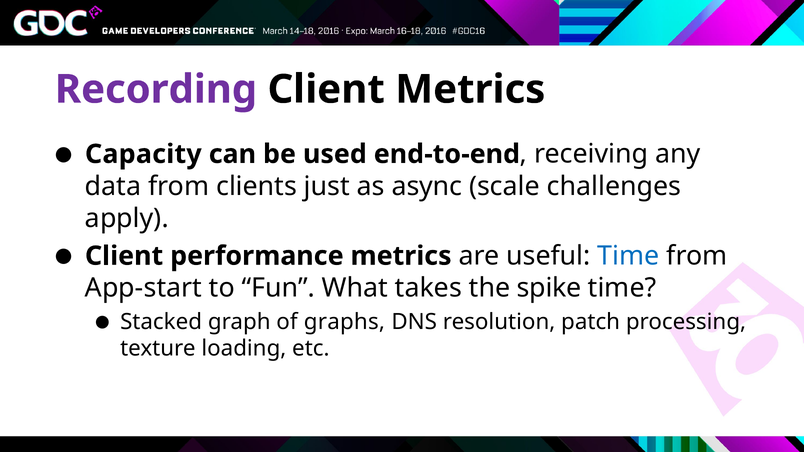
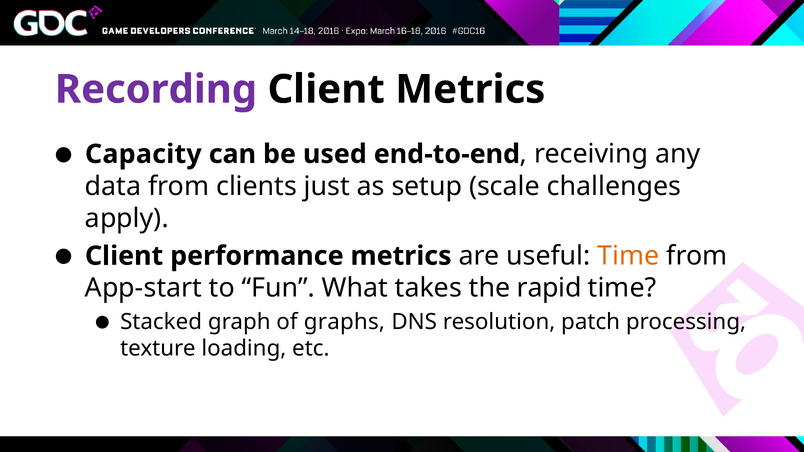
async: async -> setup
Time at (628, 256) colour: blue -> orange
spike: spike -> rapid
